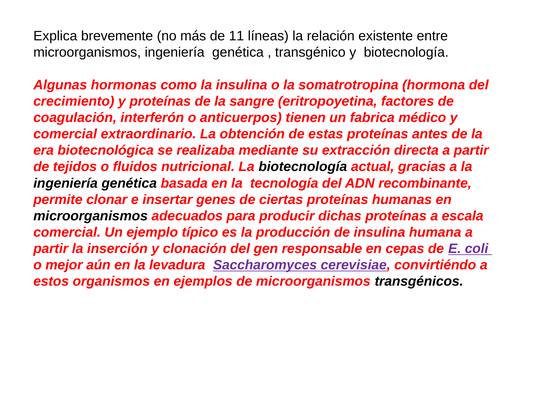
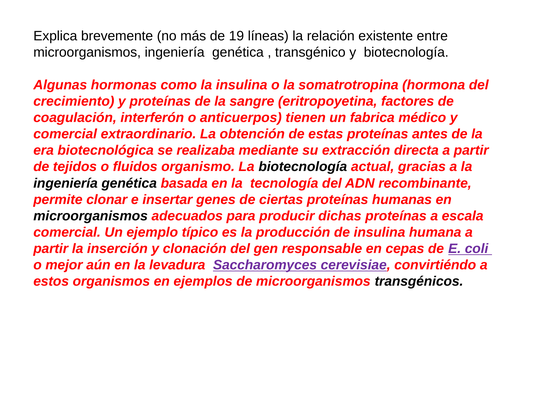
11: 11 -> 19
nutricional: nutricional -> organismo
